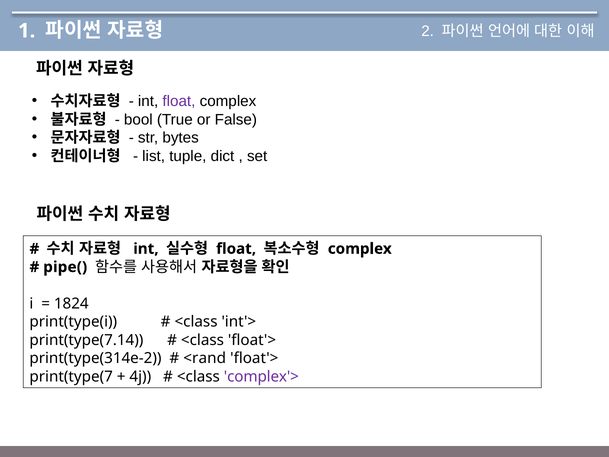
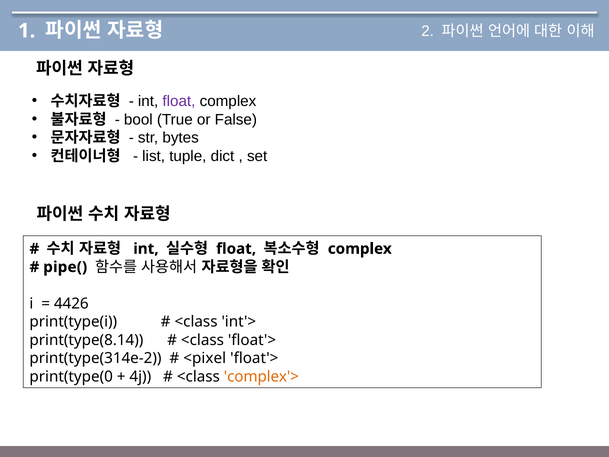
1824: 1824 -> 4426
print(type(7.14: print(type(7.14 -> print(type(8.14
<rand: <rand -> <pixel
print(type(7: print(type(7 -> print(type(0
complex'> colour: purple -> orange
